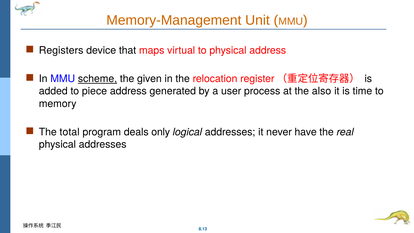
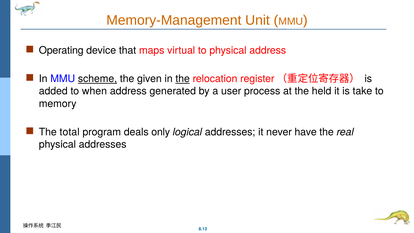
Registers: Registers -> Operating
the at (183, 79) underline: none -> present
piece: piece -> when
also: also -> held
time: time -> take
